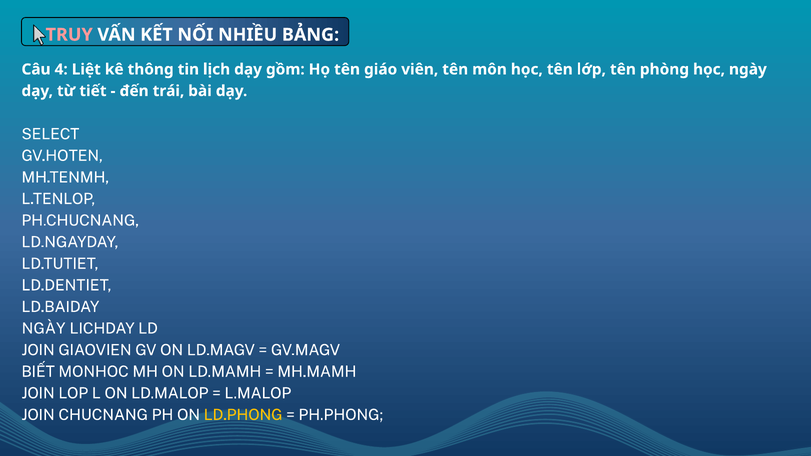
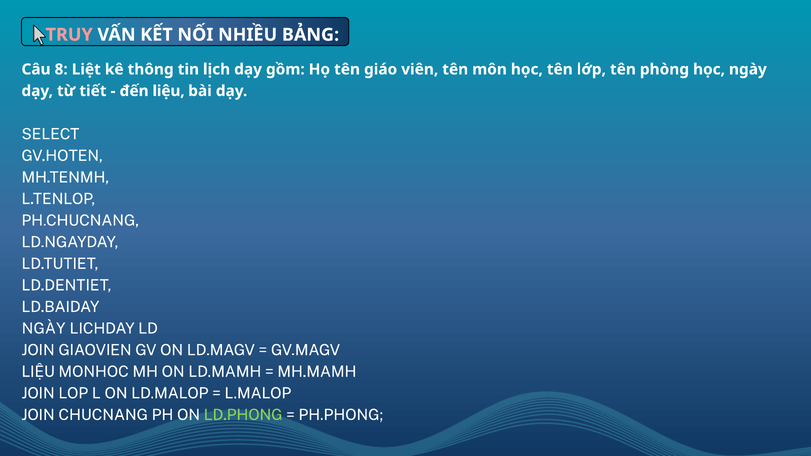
4: 4 -> 8
đến trái: trái -> liệu
BIẾT at (38, 372): BIẾT -> LIỆU
LD.PHONG colour: yellow -> light green
